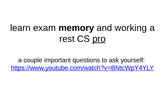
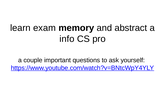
working: working -> abstract
rest: rest -> info
pro underline: present -> none
